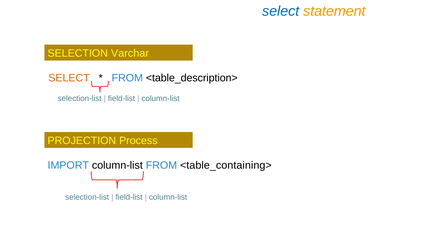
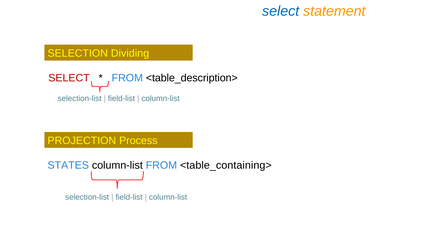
Varchar: Varchar -> Dividing
SELECT at (69, 78) colour: orange -> red
IMPORT: IMPORT -> STATES
